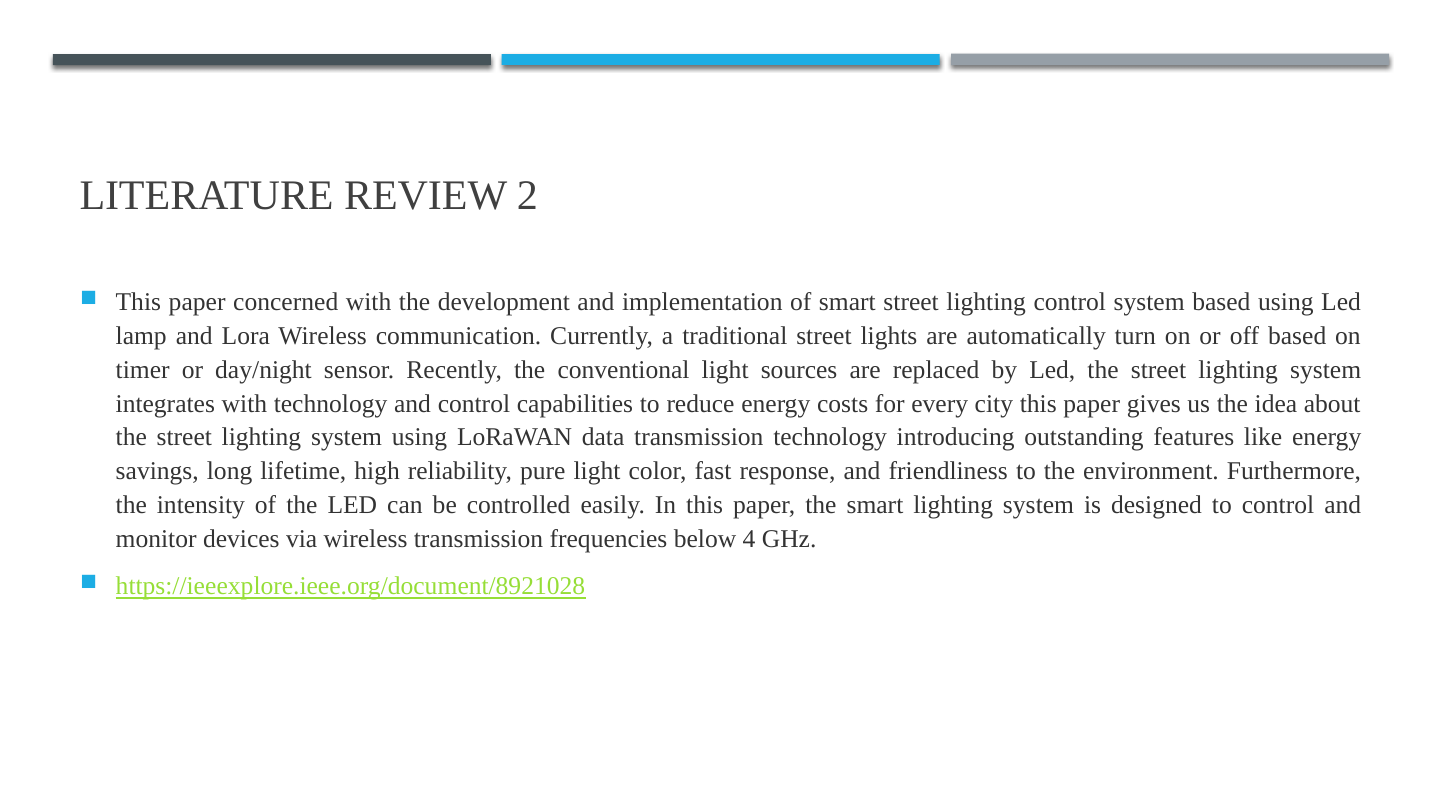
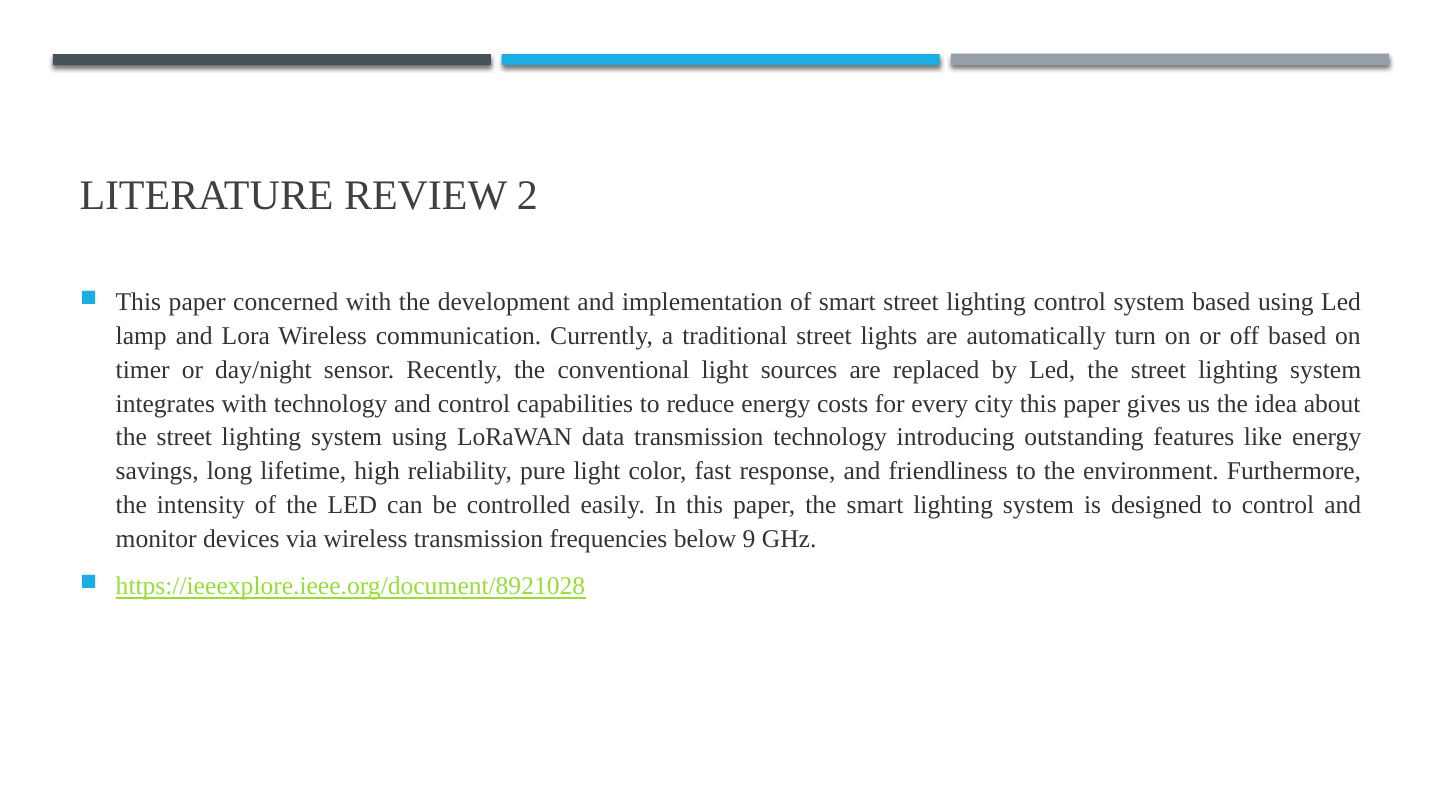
4: 4 -> 9
